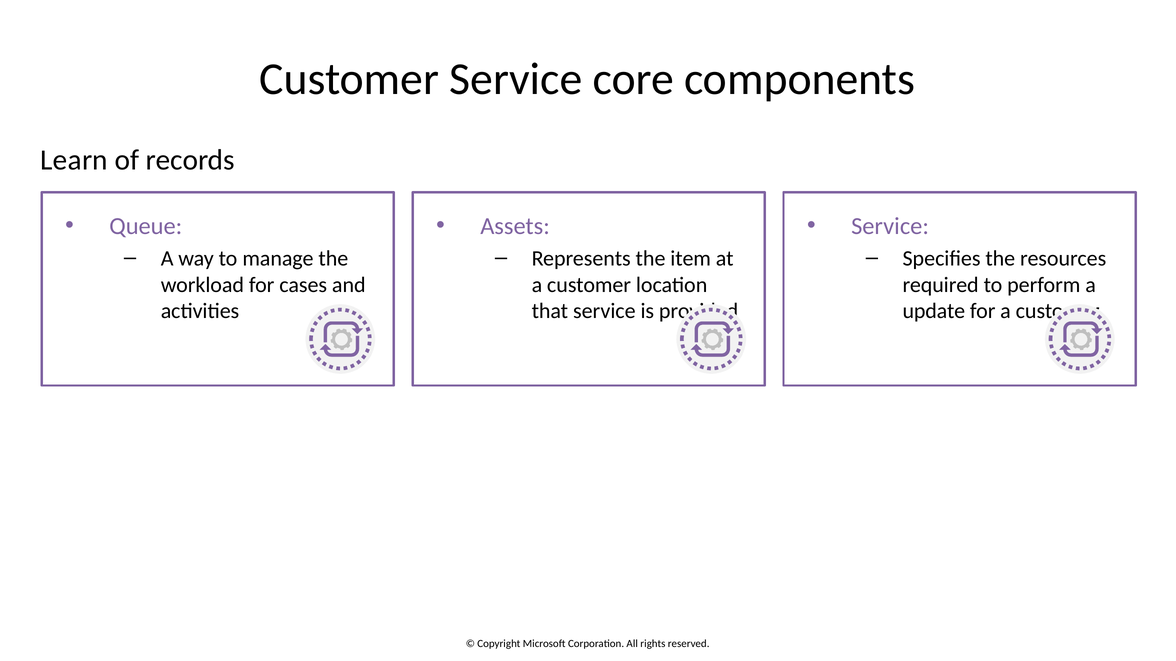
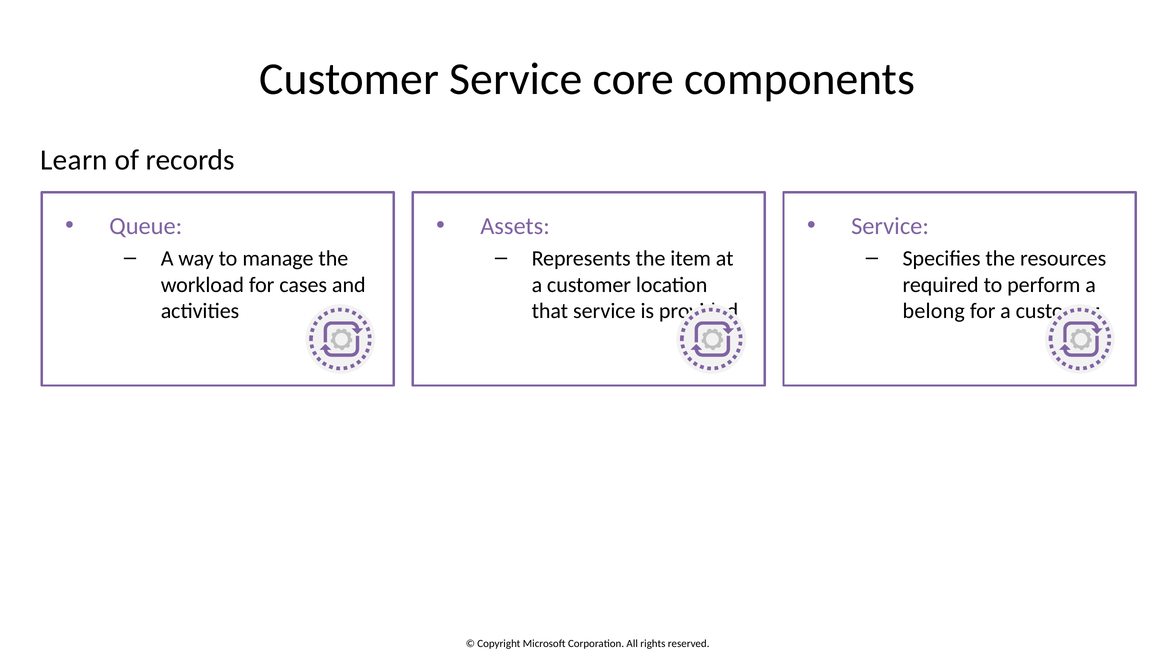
update: update -> belong
